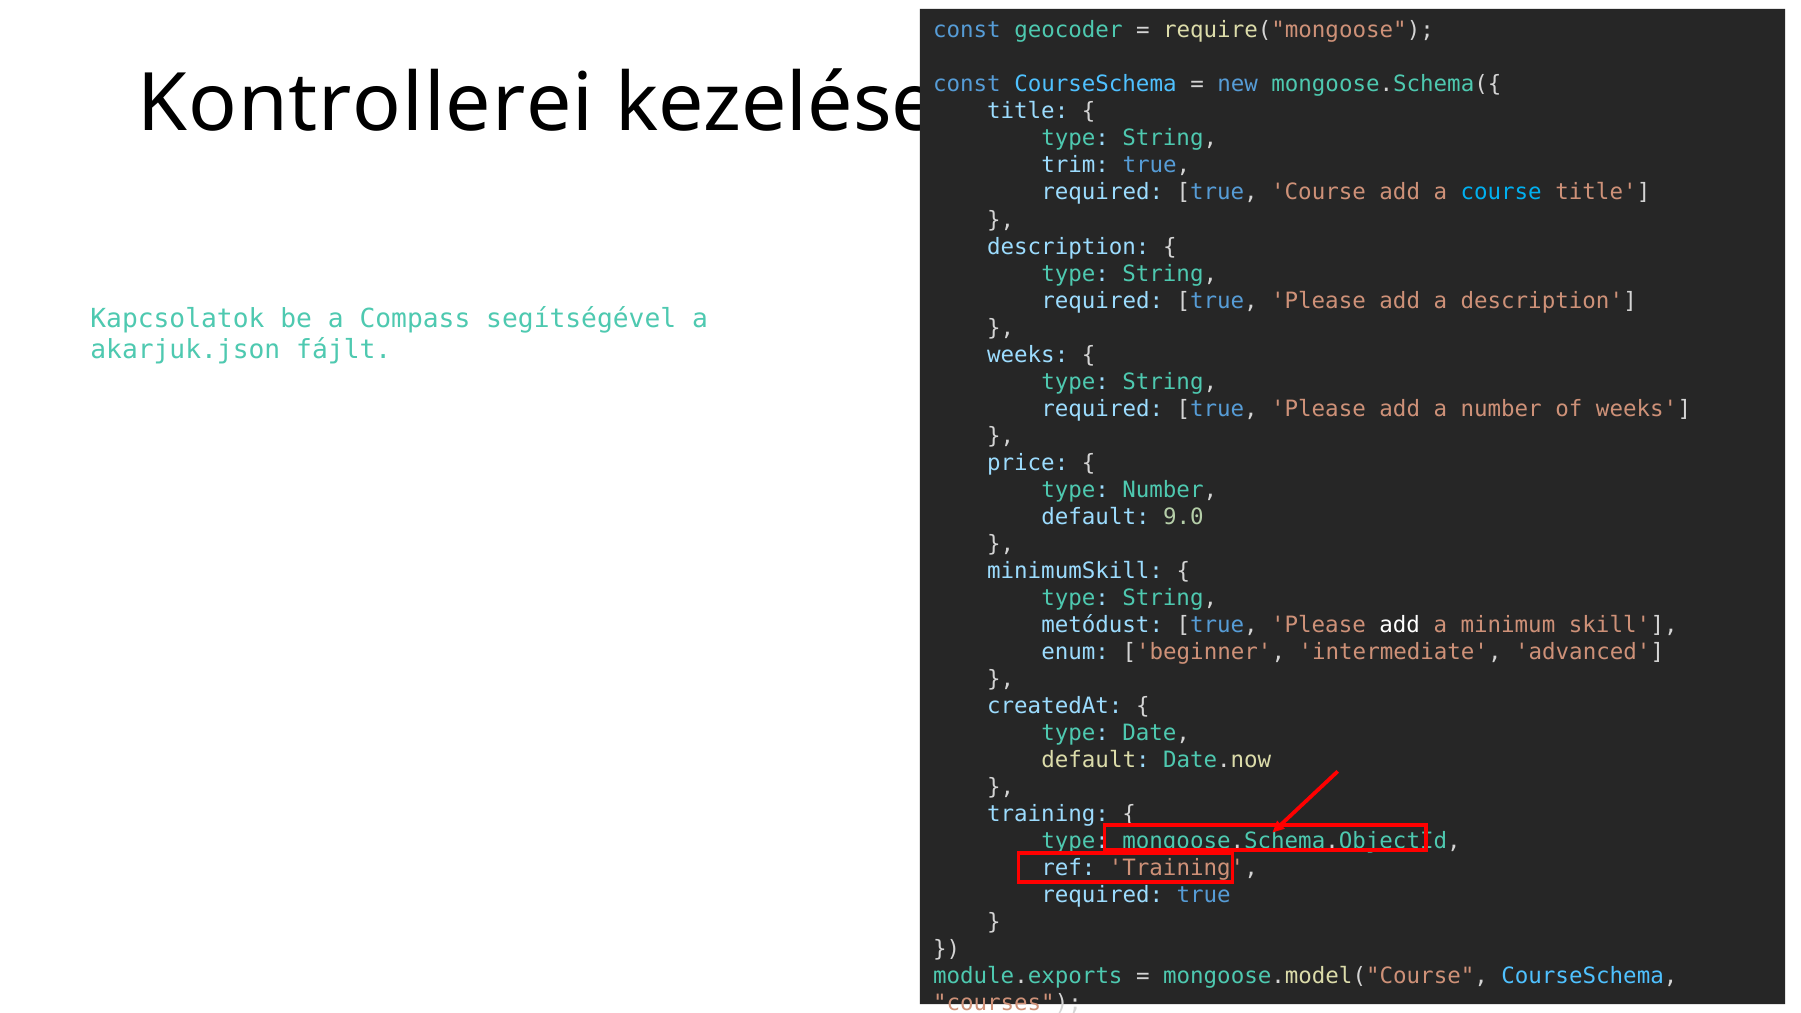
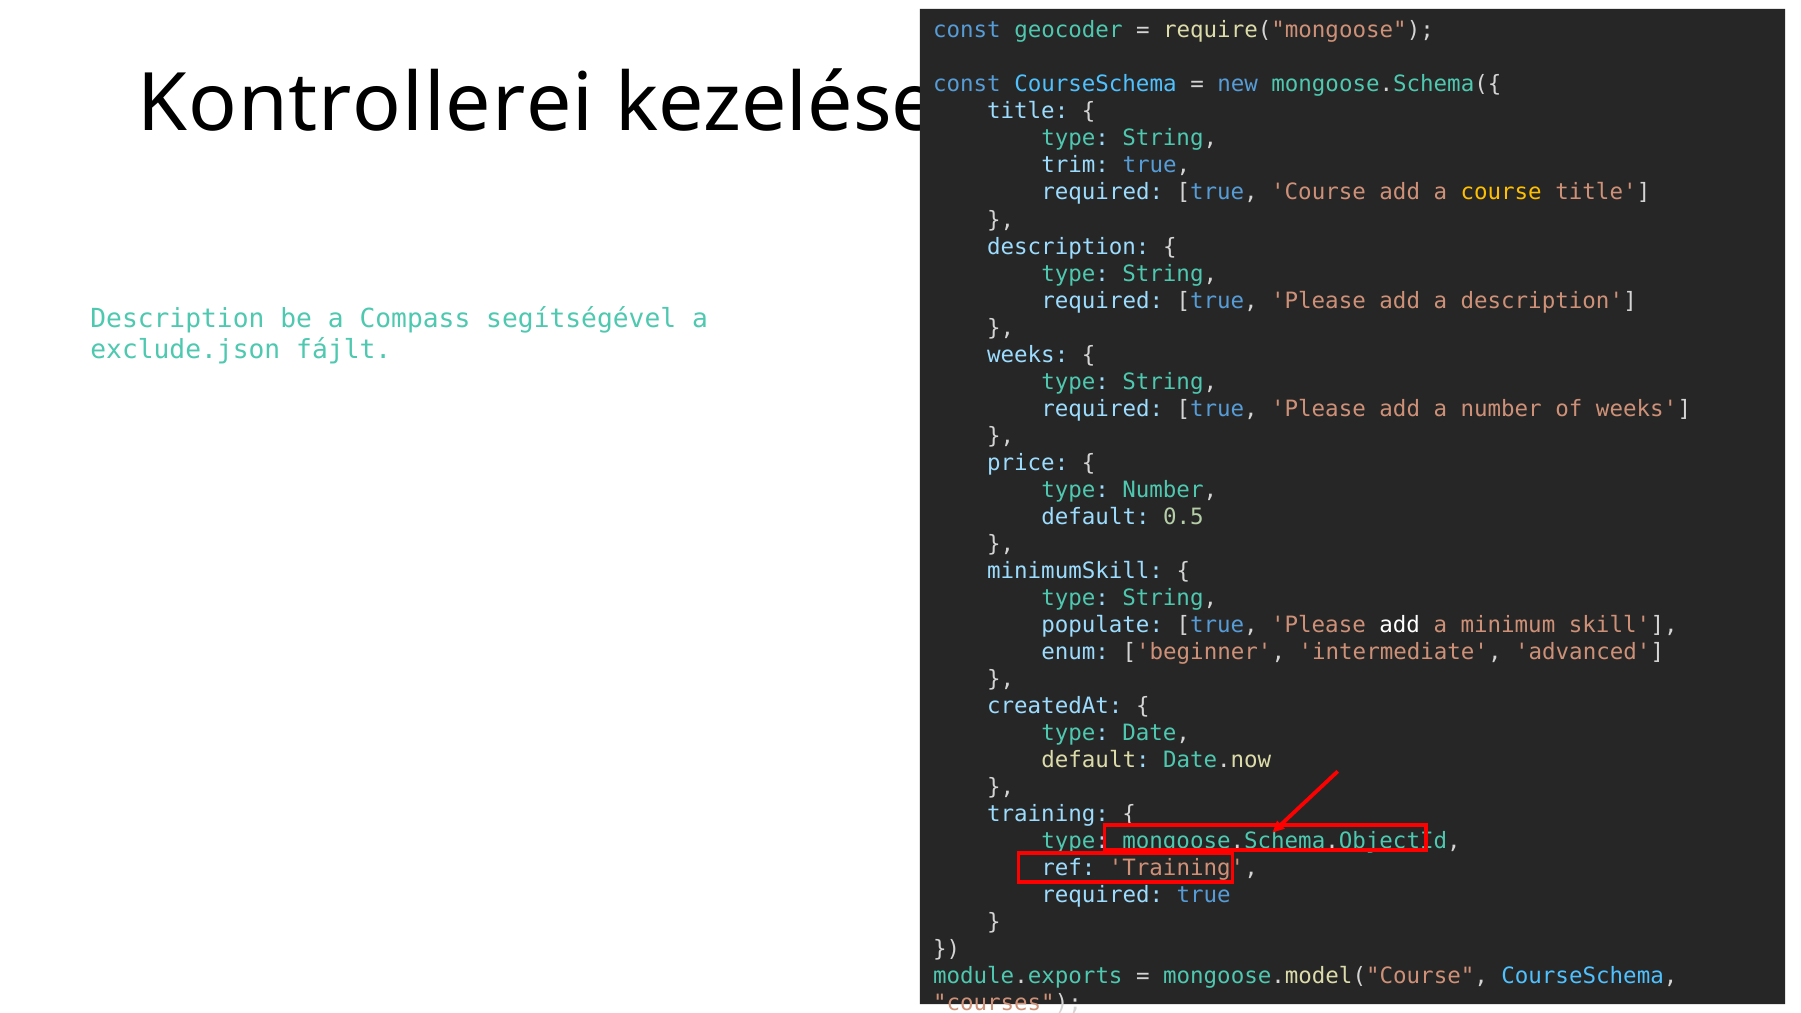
course at (1501, 193) colour: light blue -> yellow
Kapcsolatok at (177, 318): Kapcsolatok -> Description
akarjuk.json: akarjuk.json -> exclude.json
9.0: 9.0 -> 0.5
metódust: metódust -> populate
